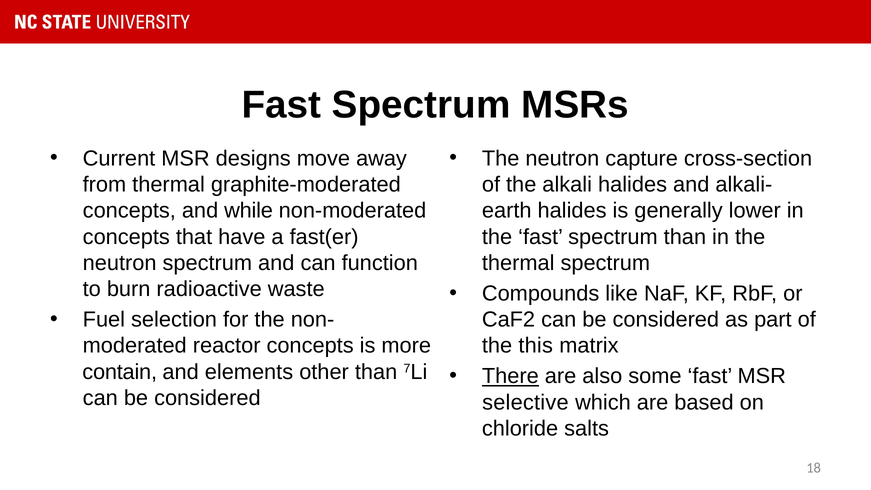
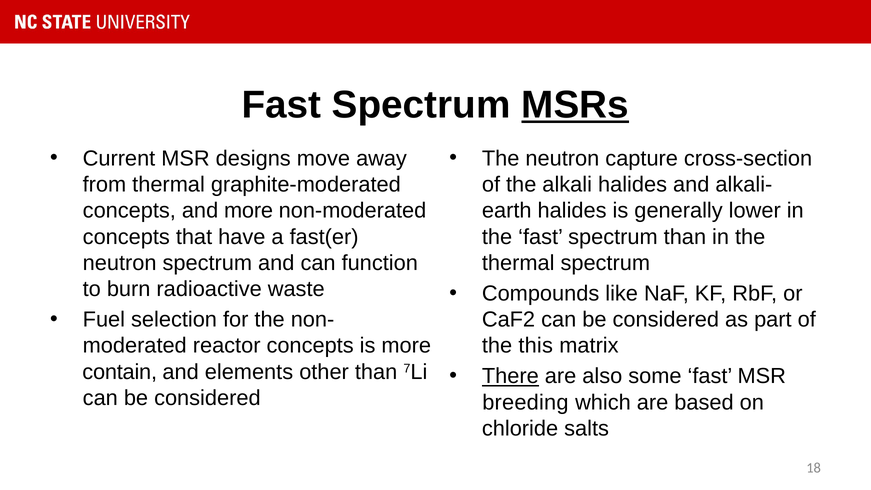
MSRs underline: none -> present
and while: while -> more
selective: selective -> breeding
